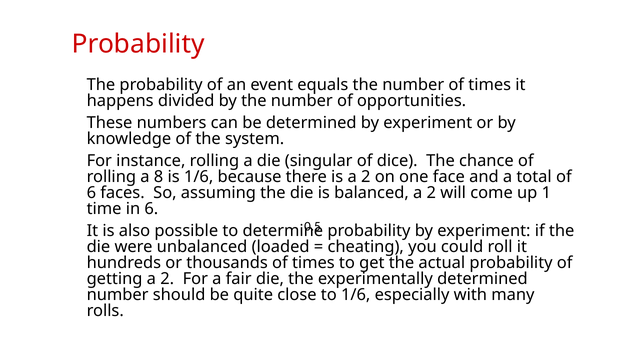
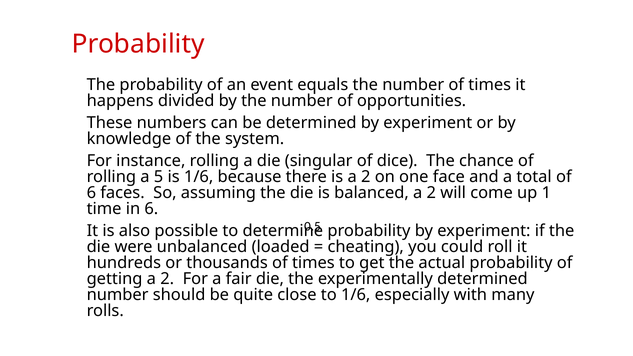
8: 8 -> 5
